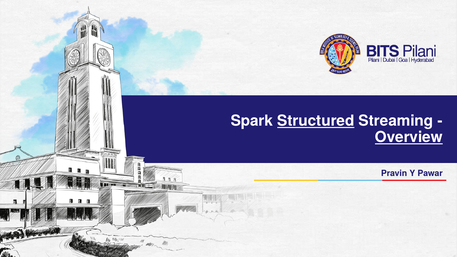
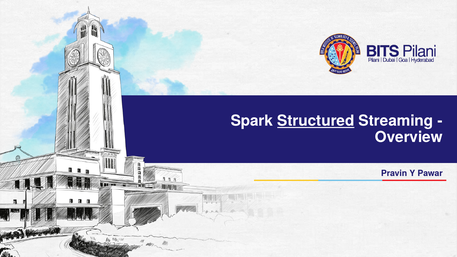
Overview underline: present -> none
